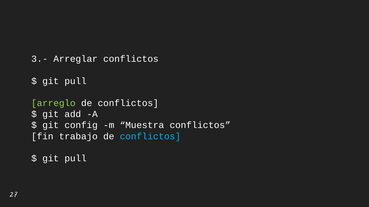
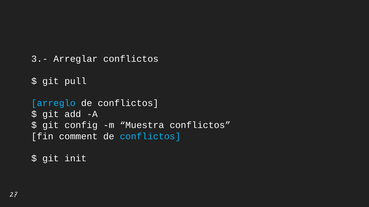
arreglo colour: light green -> light blue
trabajo: trabajo -> comment
pull at (76, 159): pull -> init
